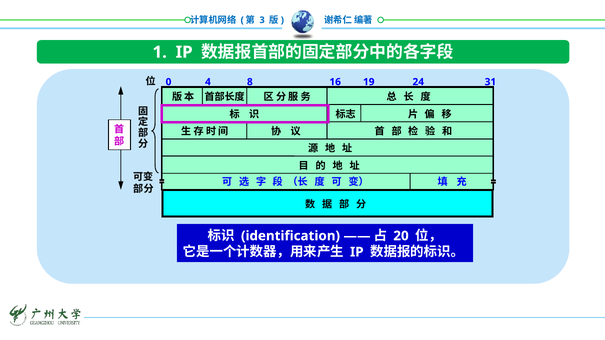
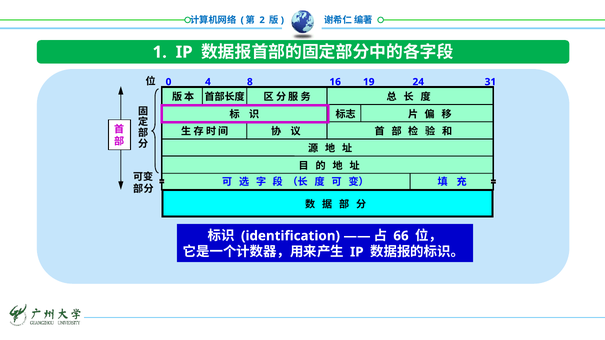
3: 3 -> 2
20: 20 -> 66
